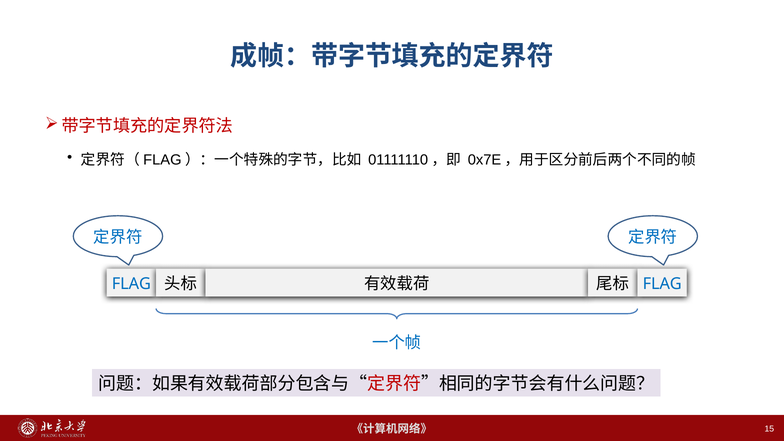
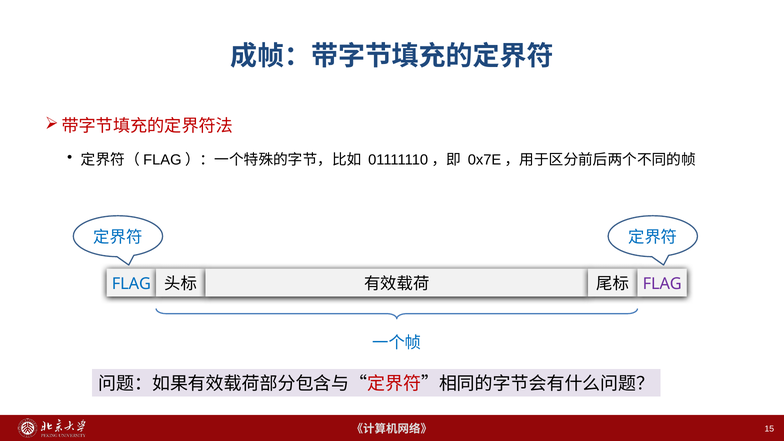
FLAG at (662, 284) colour: blue -> purple
